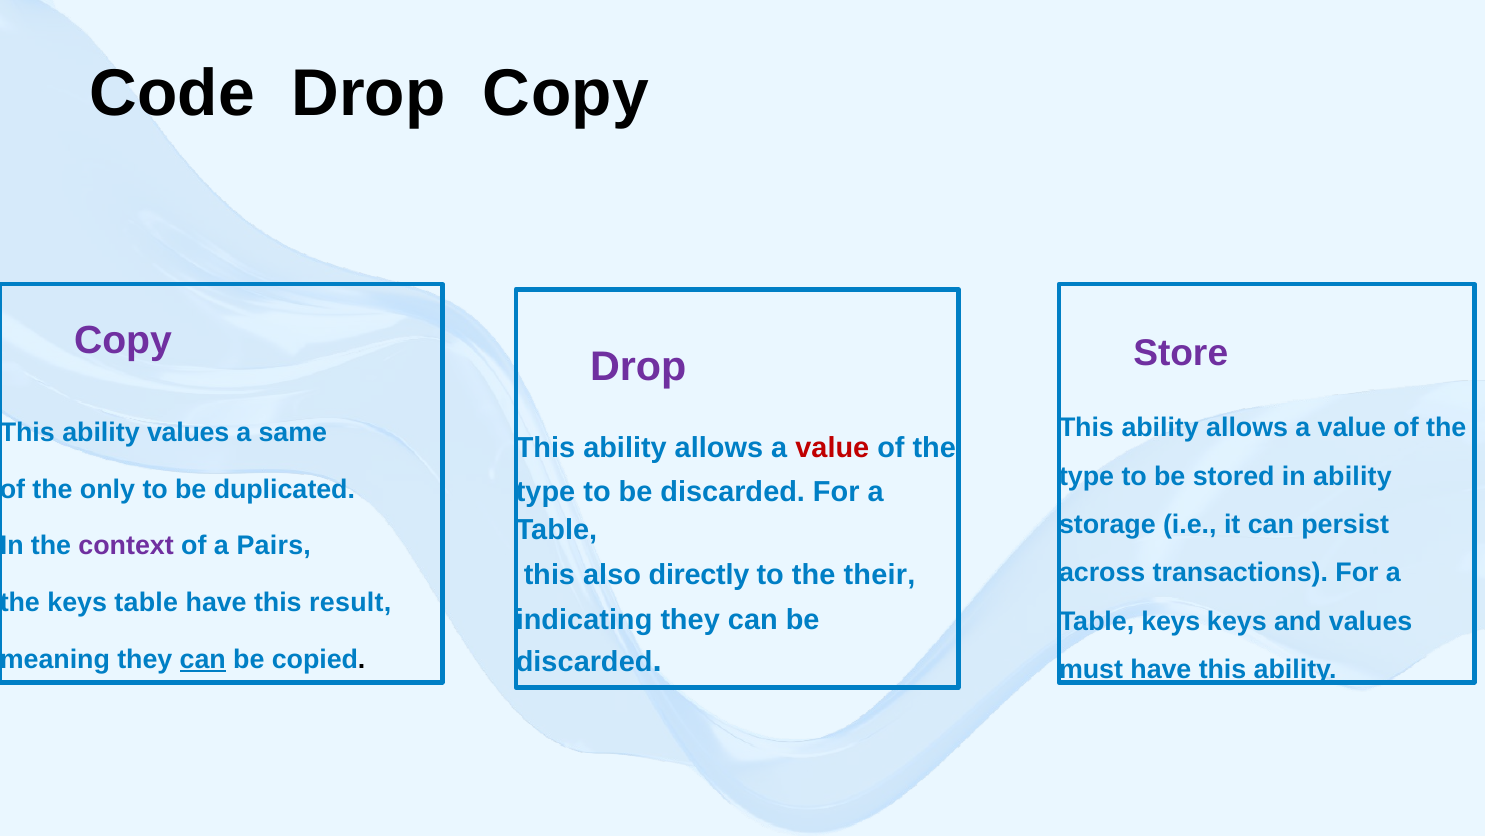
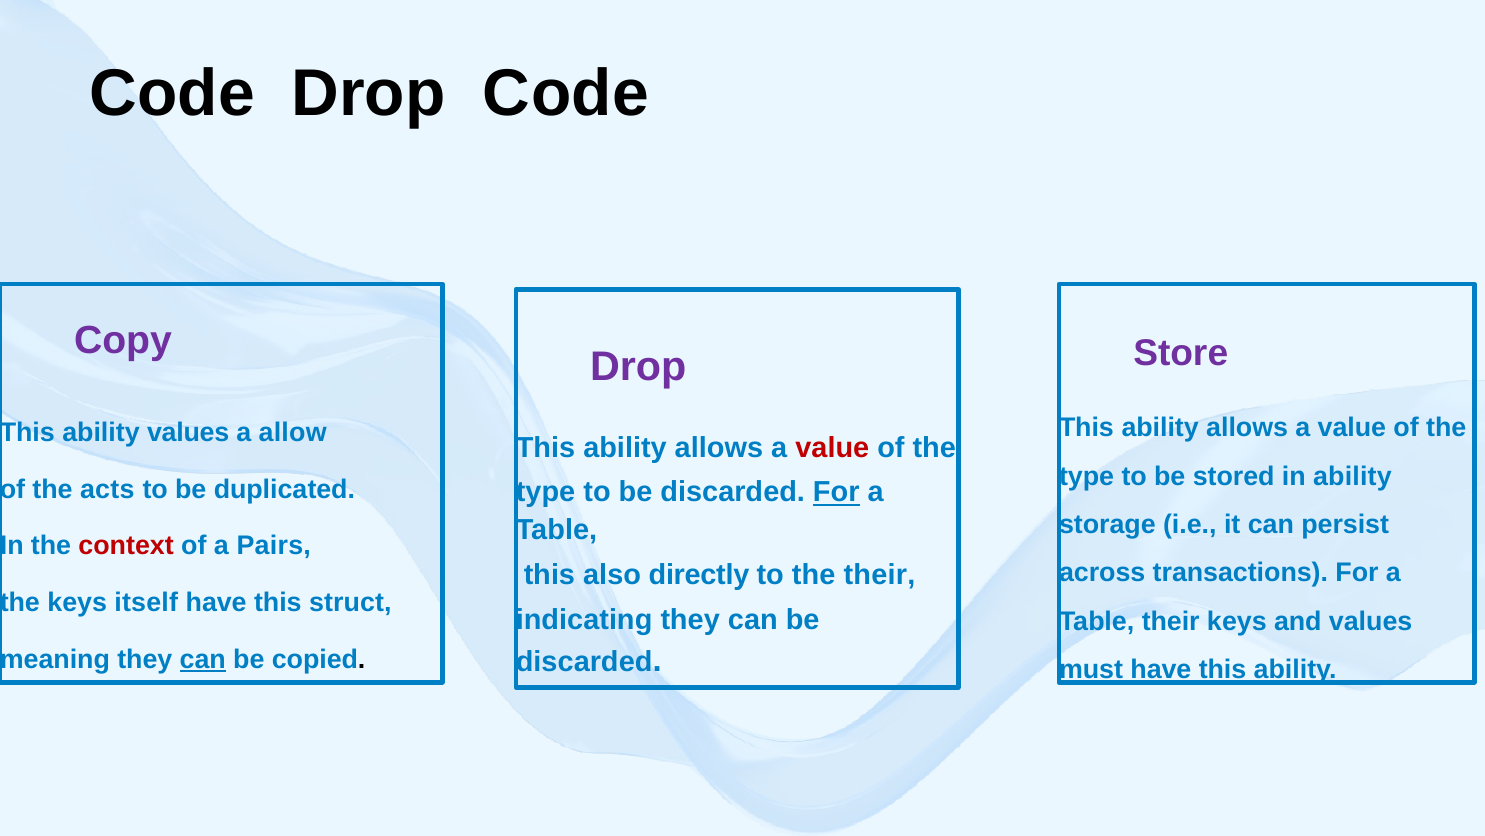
Drop Copy: Copy -> Code
same: same -> allow
only: only -> acts
For at (836, 492) underline: none -> present
context colour: purple -> red
keys table: table -> itself
result: result -> struct
Table keys: keys -> their
